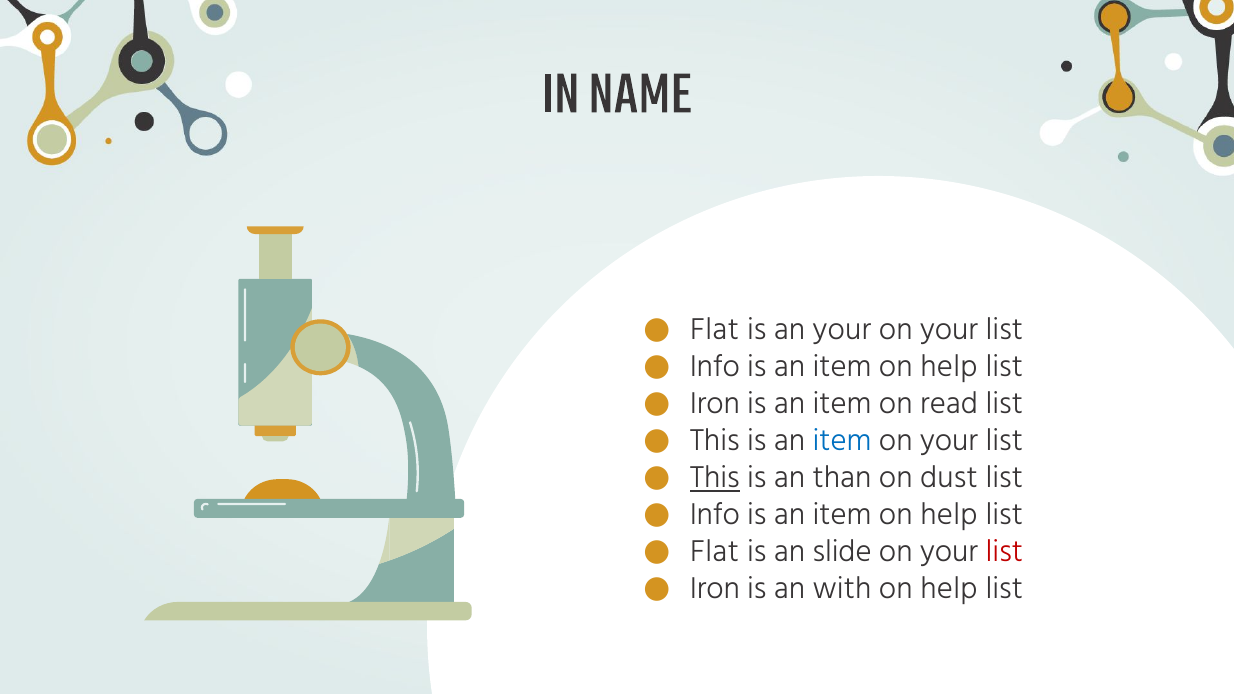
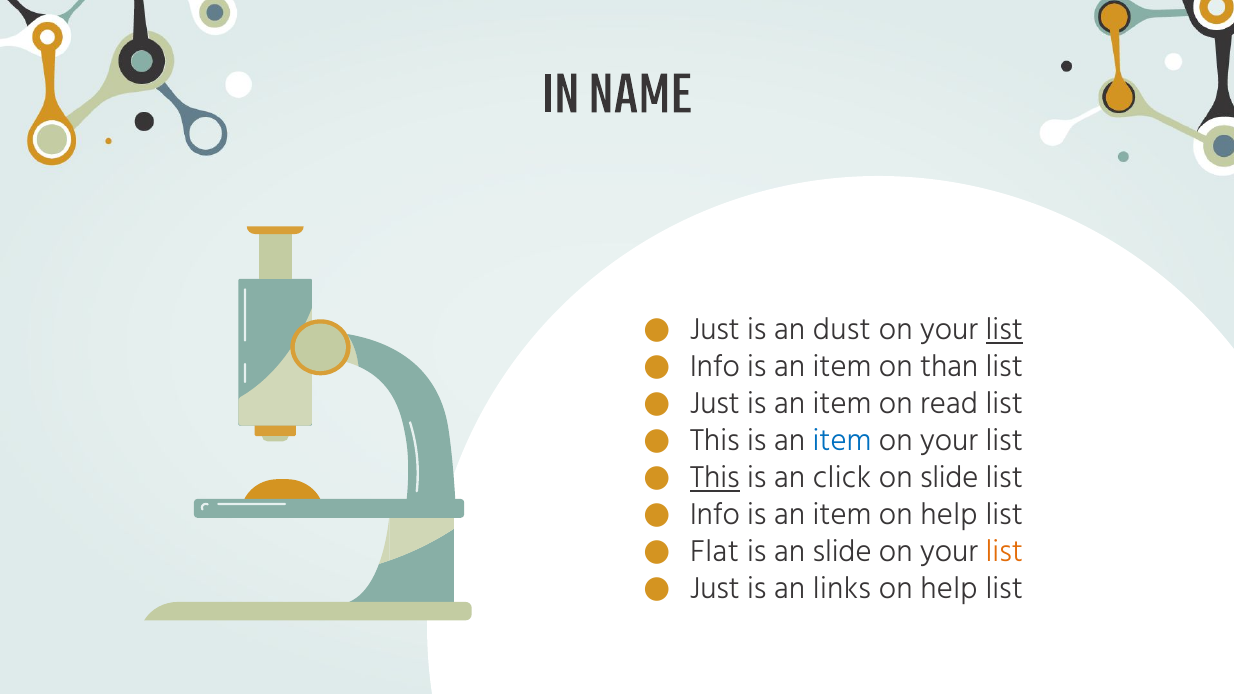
Flat at (715, 330): Flat -> Just
an your: your -> dust
list at (1004, 330) underline: none -> present
help at (949, 367): help -> than
Iron at (715, 404): Iron -> Just
than: than -> click
on dust: dust -> slide
list at (1004, 552) colour: red -> orange
Iron at (715, 589): Iron -> Just
with: with -> links
